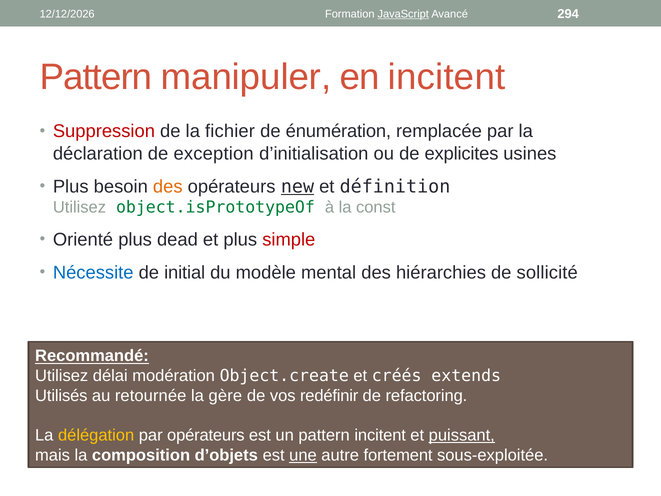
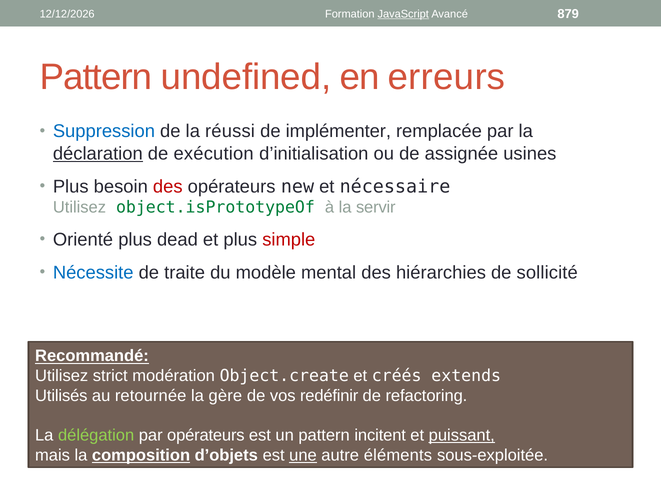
294: 294 -> 879
manipuler: manipuler -> undefined
en incitent: incitent -> erreurs
Suppression colour: red -> blue
fichier: fichier -> réussi
énumération: énumération -> implémenter
déclaration underline: none -> present
exception: exception -> exécution
explicites: explicites -> assignée
des at (168, 186) colour: orange -> red
new underline: present -> none
définition: définition -> nécessaire
const: const -> servir
initial: initial -> traite
délai: délai -> strict
délégation colour: yellow -> light green
composition underline: none -> present
fortement: fortement -> éléments
